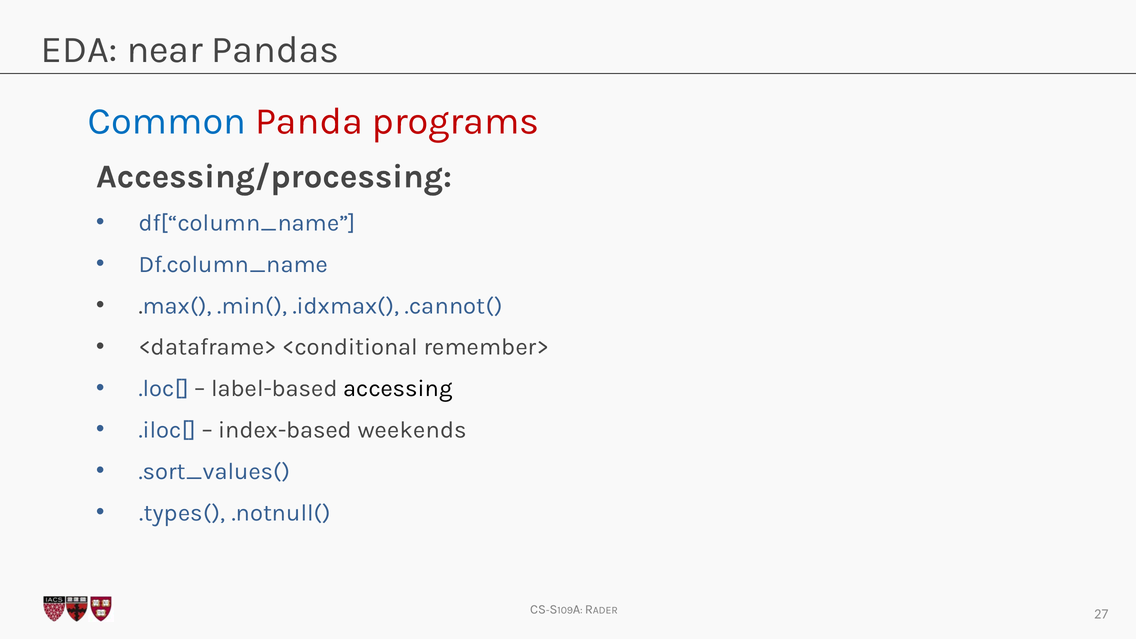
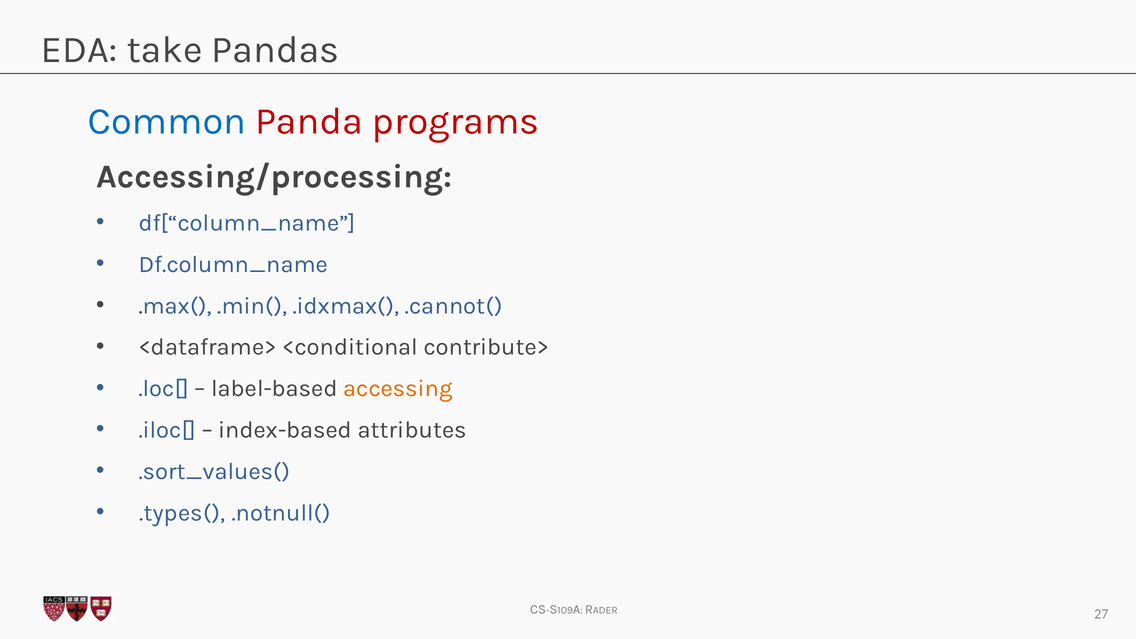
near: near -> take
remember>: remember> -> contribute>
accessing colour: black -> orange
weekends: weekends -> attributes
